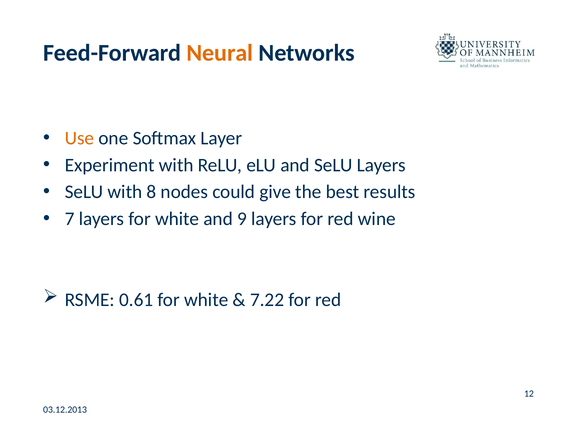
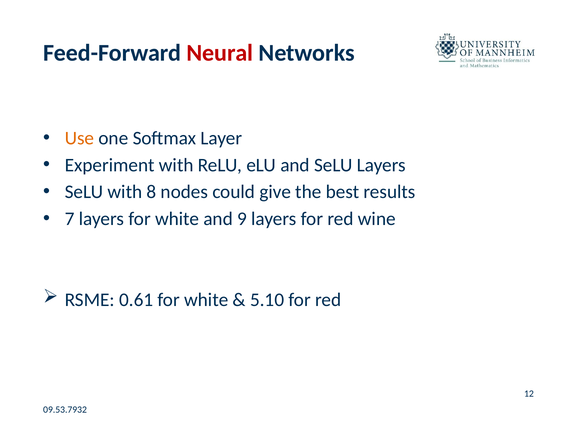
Neural colour: orange -> red
7.22: 7.22 -> 5.10
03.12.2013: 03.12.2013 -> 09.53.7932
